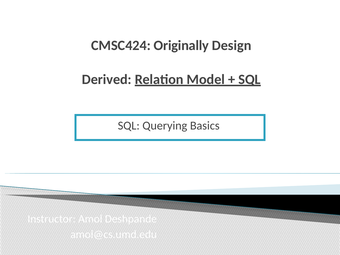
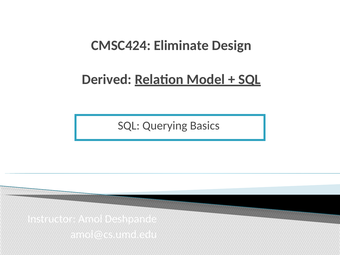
Originally: Originally -> Eliminate
